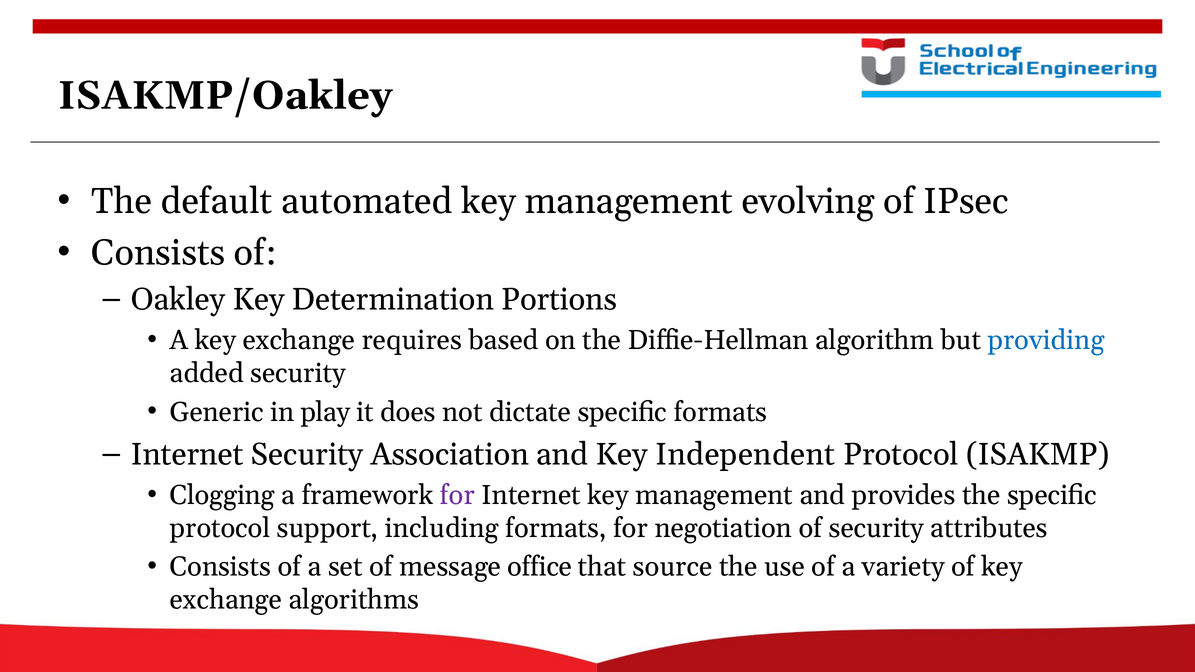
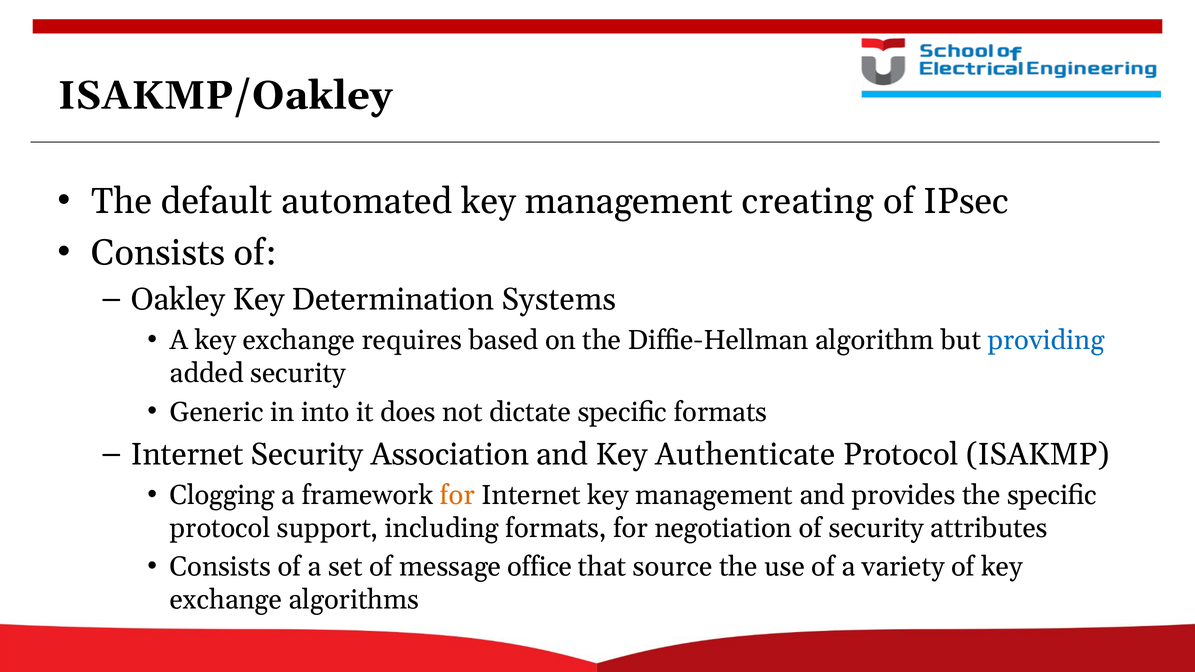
evolving: evolving -> creating
Portions: Portions -> Systems
play: play -> into
Independent: Independent -> Authenticate
for at (457, 495) colour: purple -> orange
